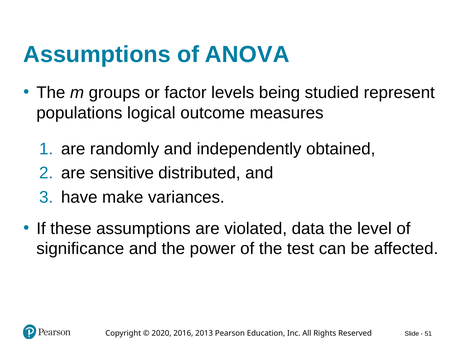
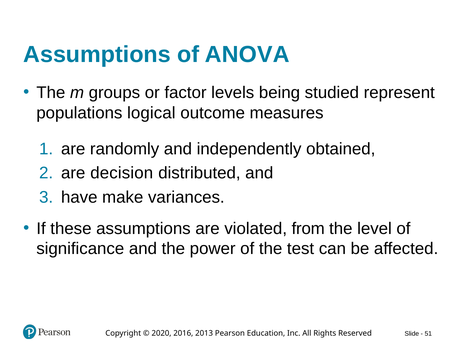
sensitive: sensitive -> decision
data: data -> from
